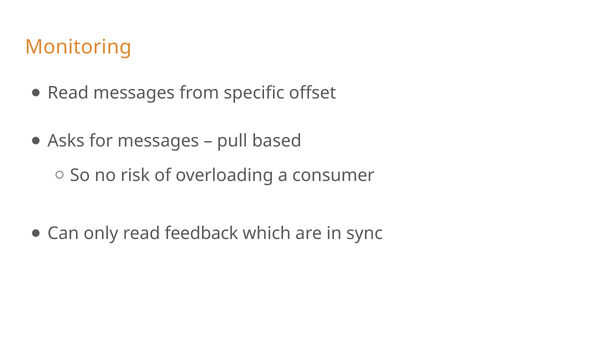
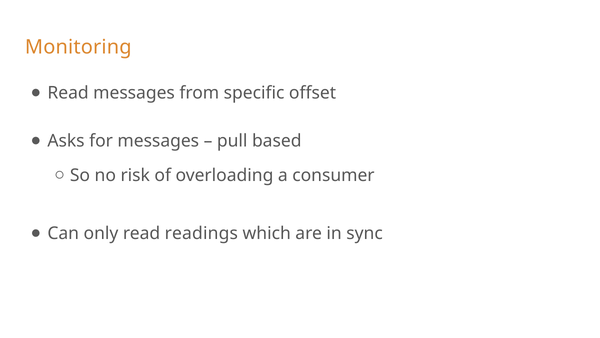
feedback: feedback -> readings
